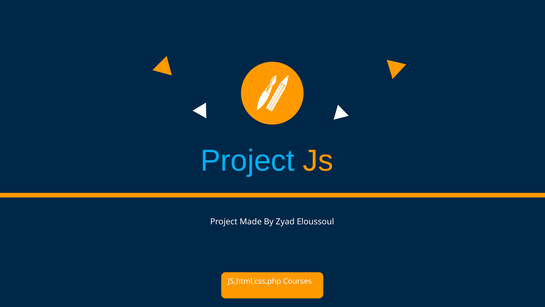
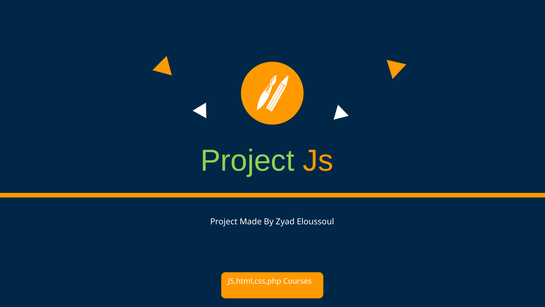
Project at (247, 160) colour: light blue -> light green
